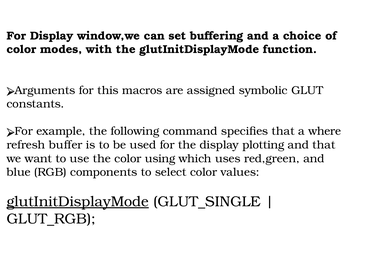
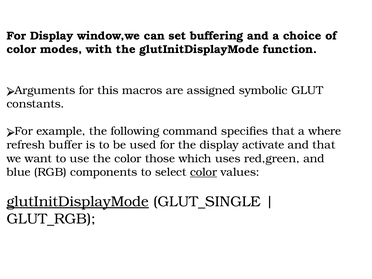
plotting: plotting -> activate
using: using -> those
color at (204, 172) underline: none -> present
